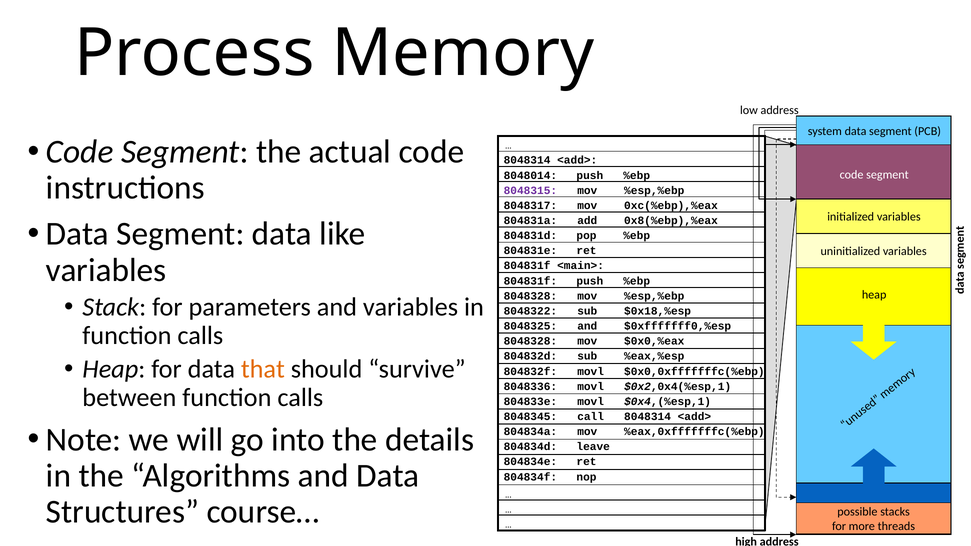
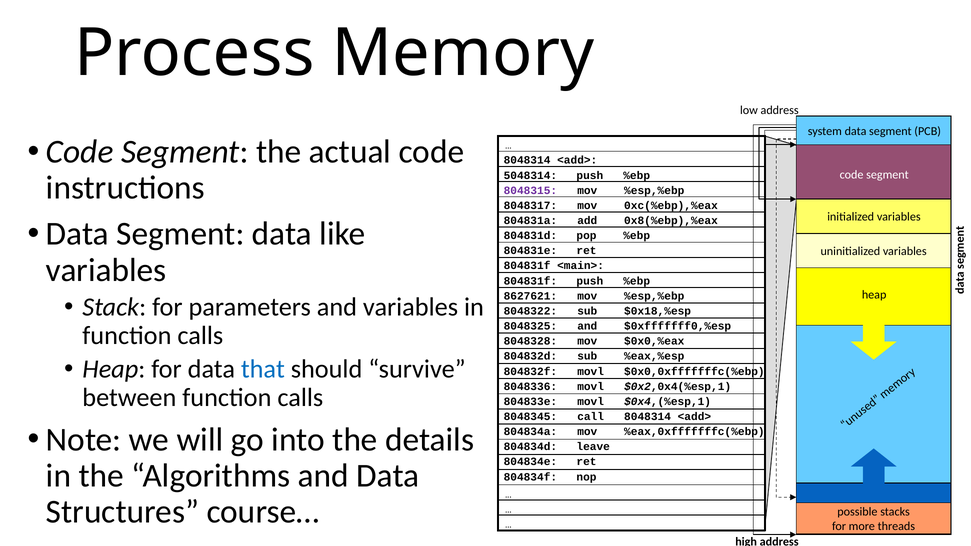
8048014: 8048014 -> 5048314
8048328 at (530, 296): 8048328 -> 8627621
that colour: orange -> blue
